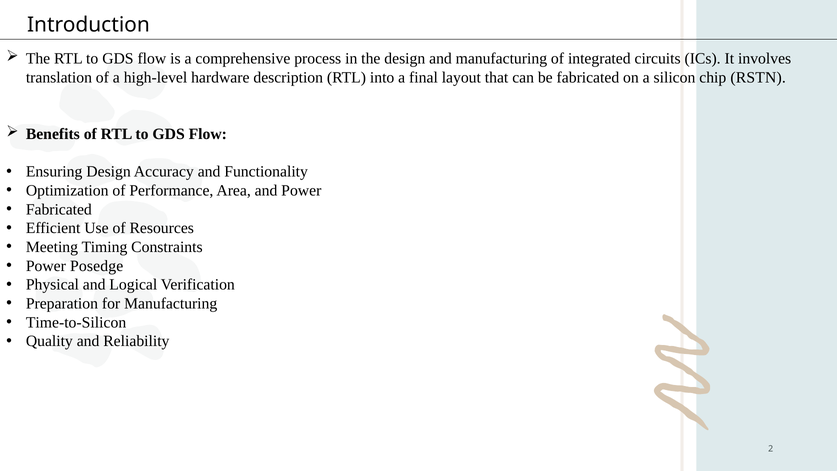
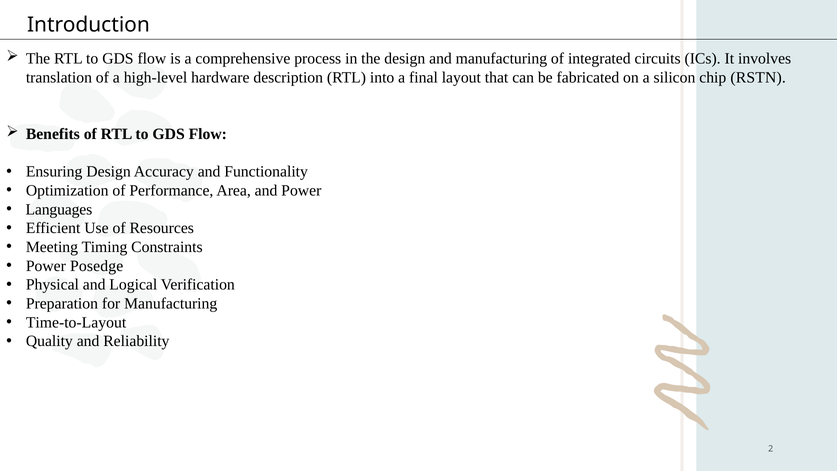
Fabricated at (59, 209): Fabricated -> Languages
Time-to-Silicon: Time-to-Silicon -> Time-to-Layout
